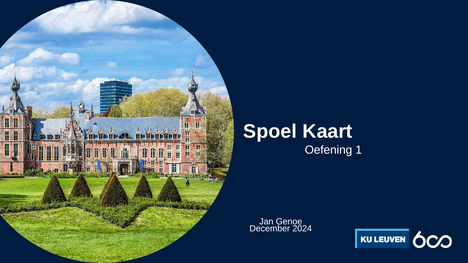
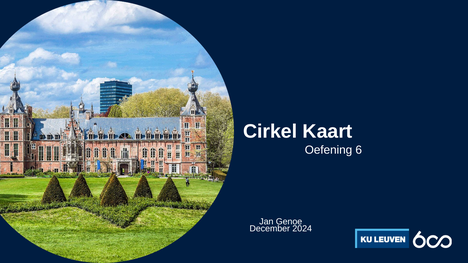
Spoel: Spoel -> Cirkel
1: 1 -> 6
